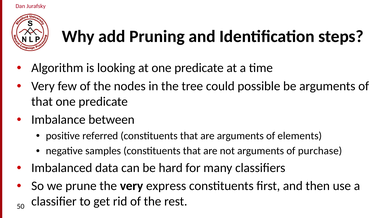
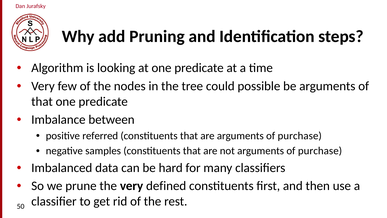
are arguments of elements: elements -> purchase
express: express -> defined
